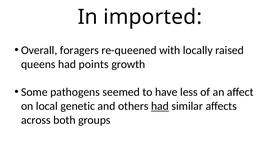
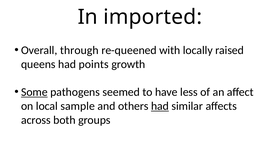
foragers: foragers -> through
Some underline: none -> present
genetic: genetic -> sample
